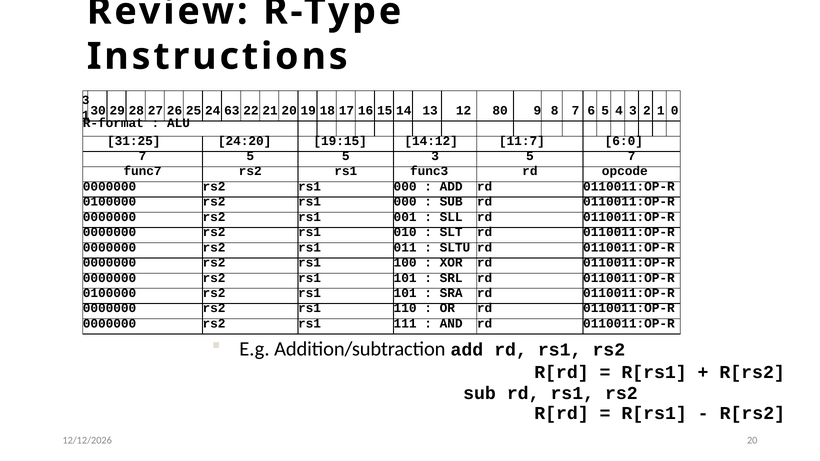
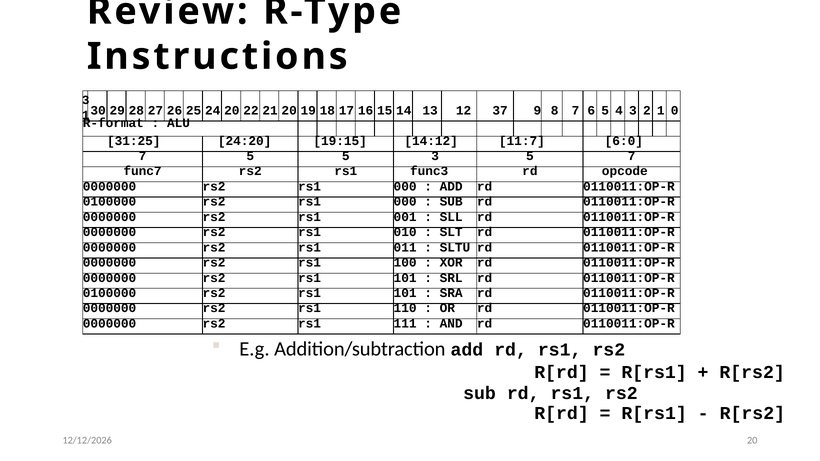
24 63: 63 -> 20
80: 80 -> 37
